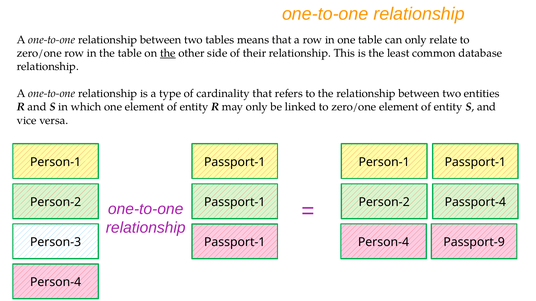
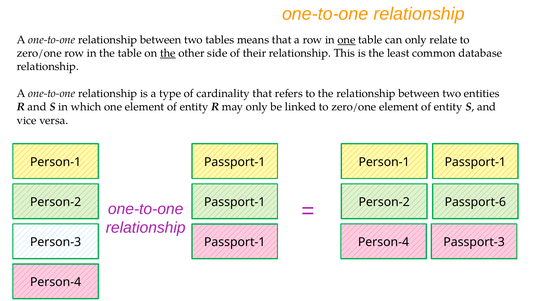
one at (347, 40) underline: none -> present
Passport-4: Passport-4 -> Passport-6
Passport-9: Passport-9 -> Passport-3
